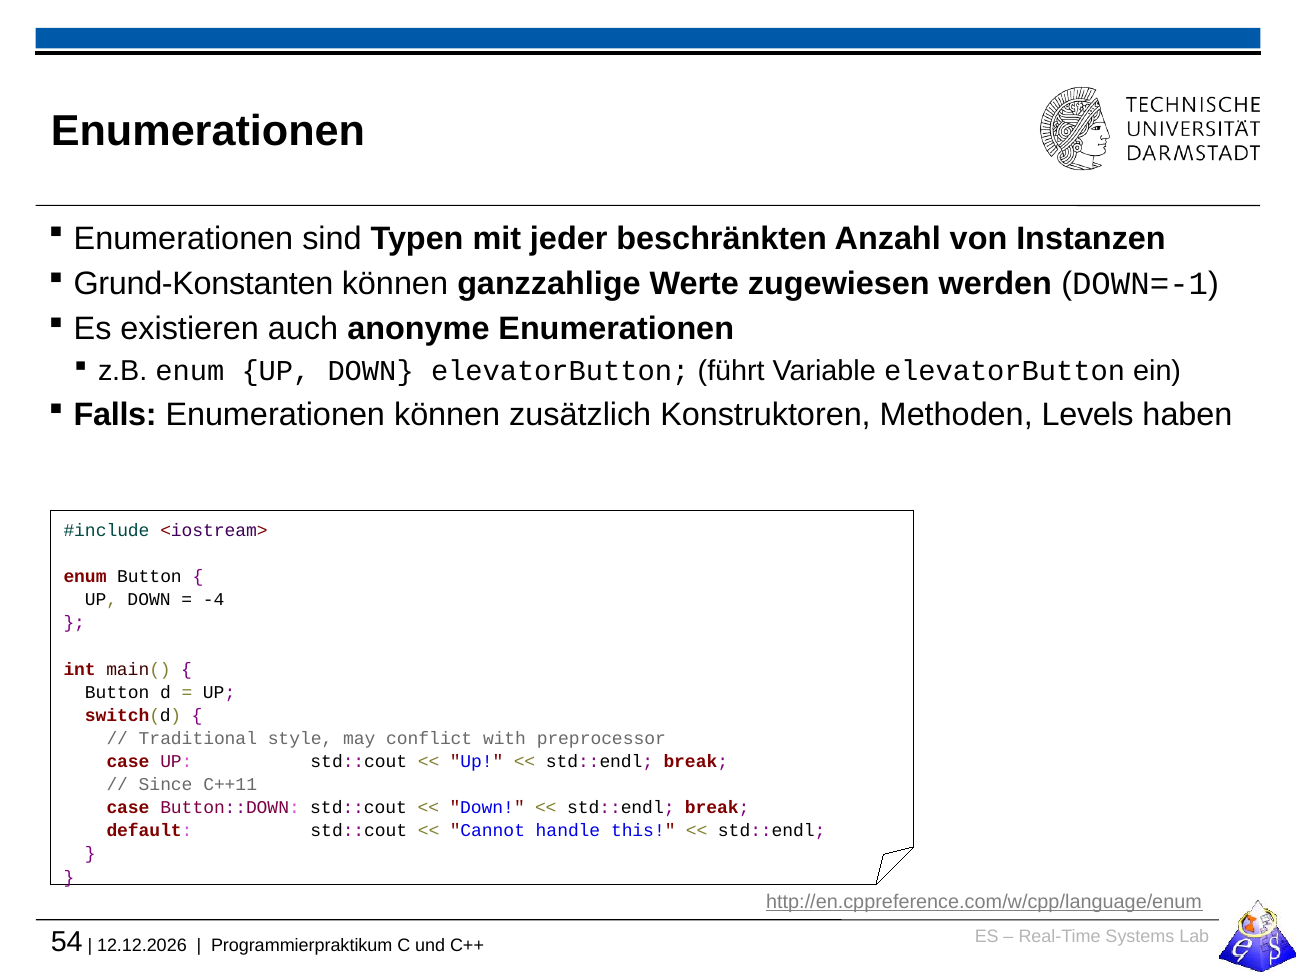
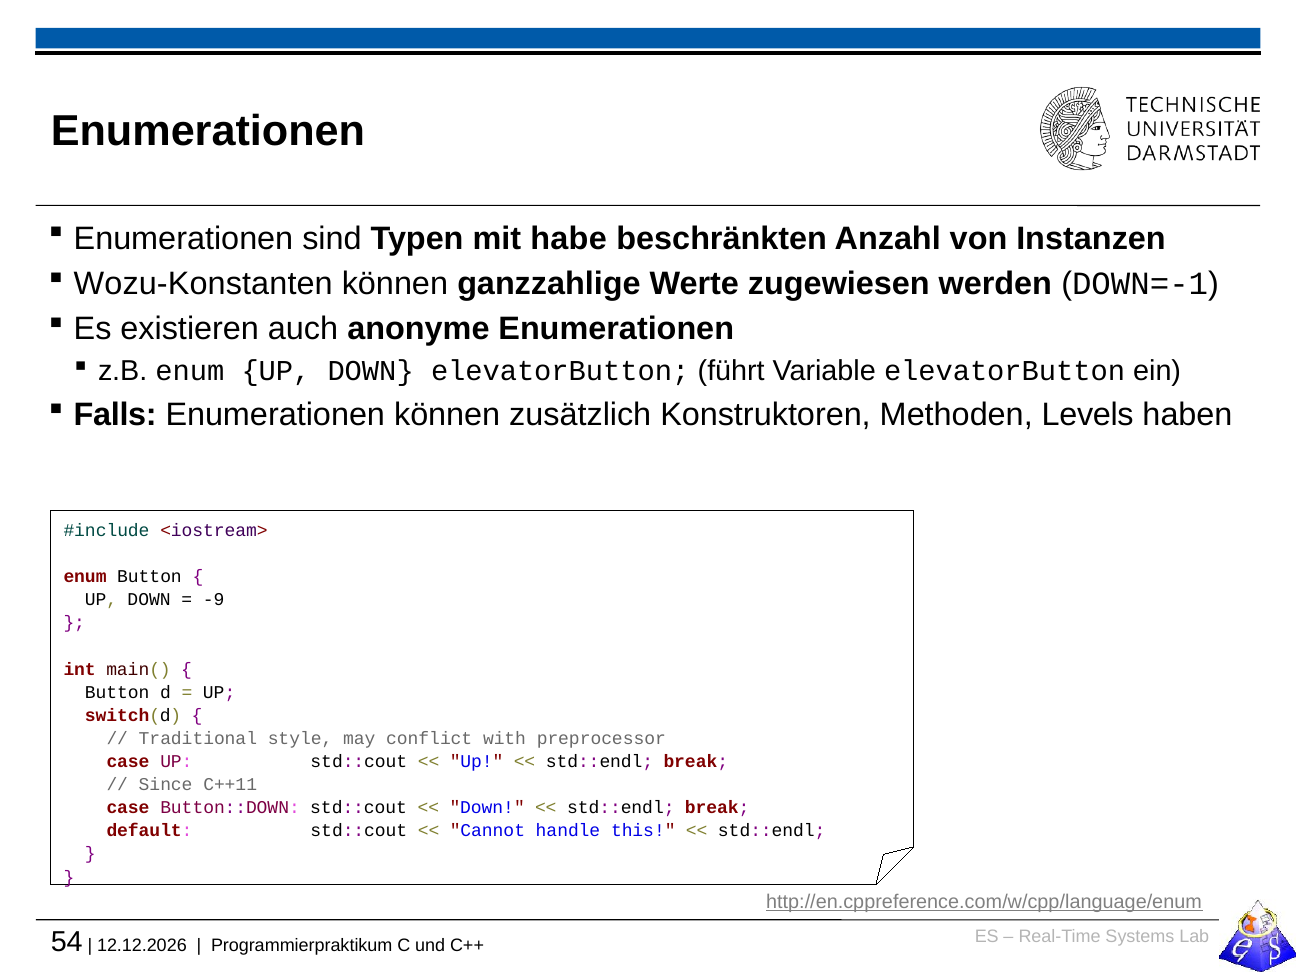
jeder: jeder -> habe
Grund-Konstanten: Grund-Konstanten -> Wozu-Konstanten
-4: -4 -> -9
